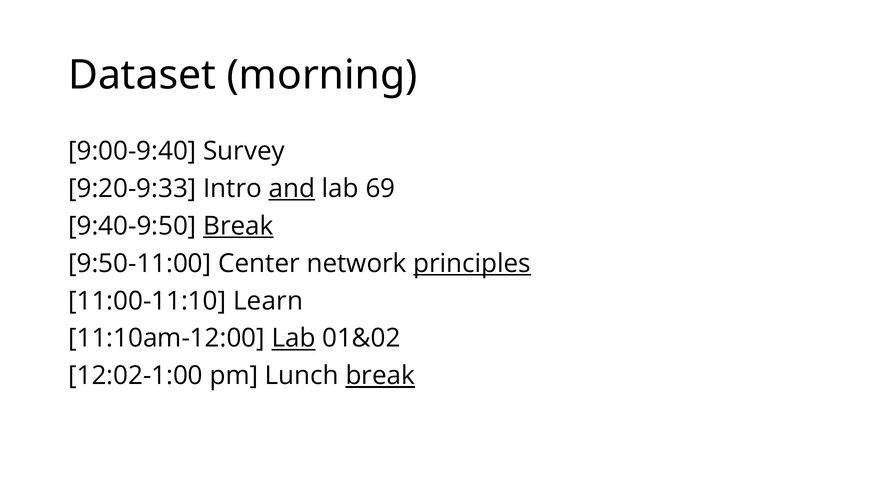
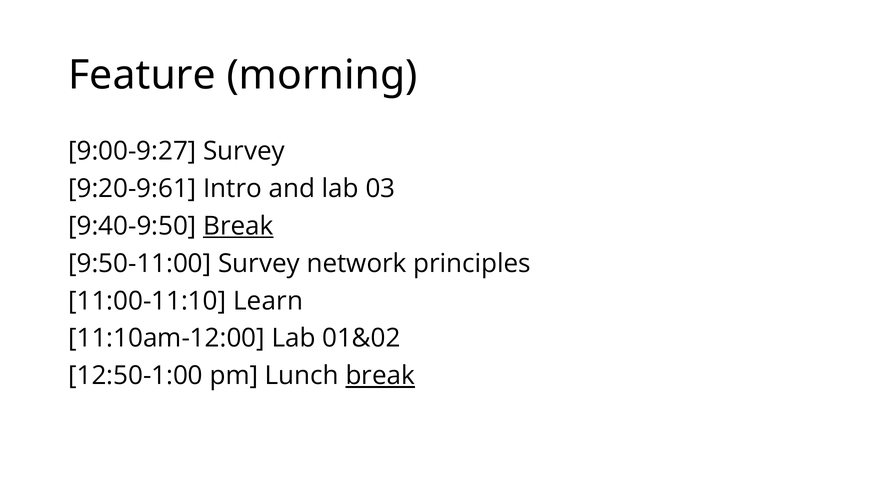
Dataset: Dataset -> Feature
9:00-9:40: 9:00-9:40 -> 9:00-9:27
9:20-9:33: 9:20-9:33 -> 9:20-9:61
and underline: present -> none
69: 69 -> 03
9:50-11:00 Center: Center -> Survey
principles underline: present -> none
Lab at (294, 338) underline: present -> none
12:02-1:00: 12:02-1:00 -> 12:50-1:00
